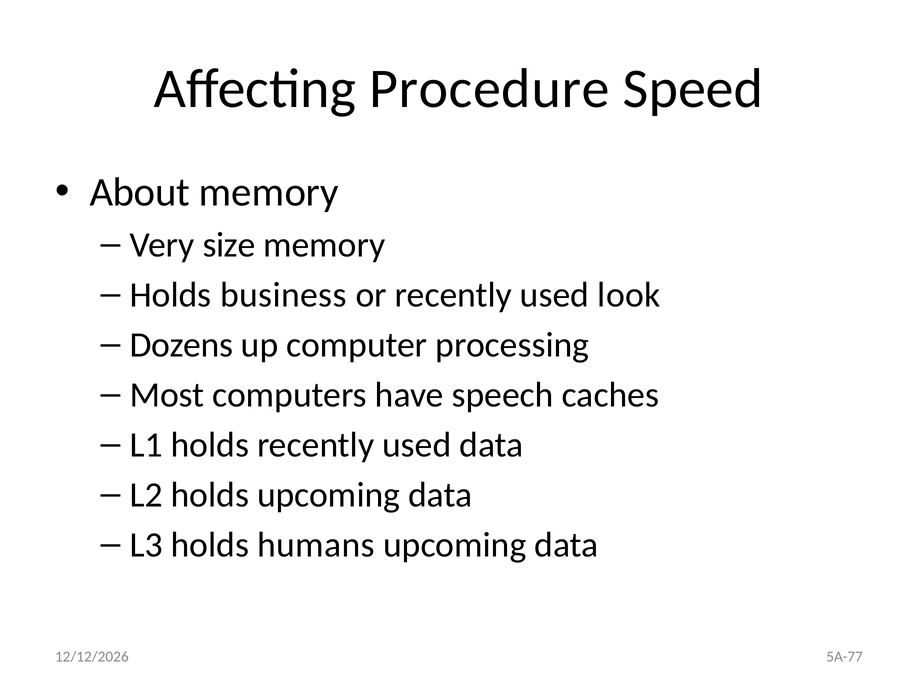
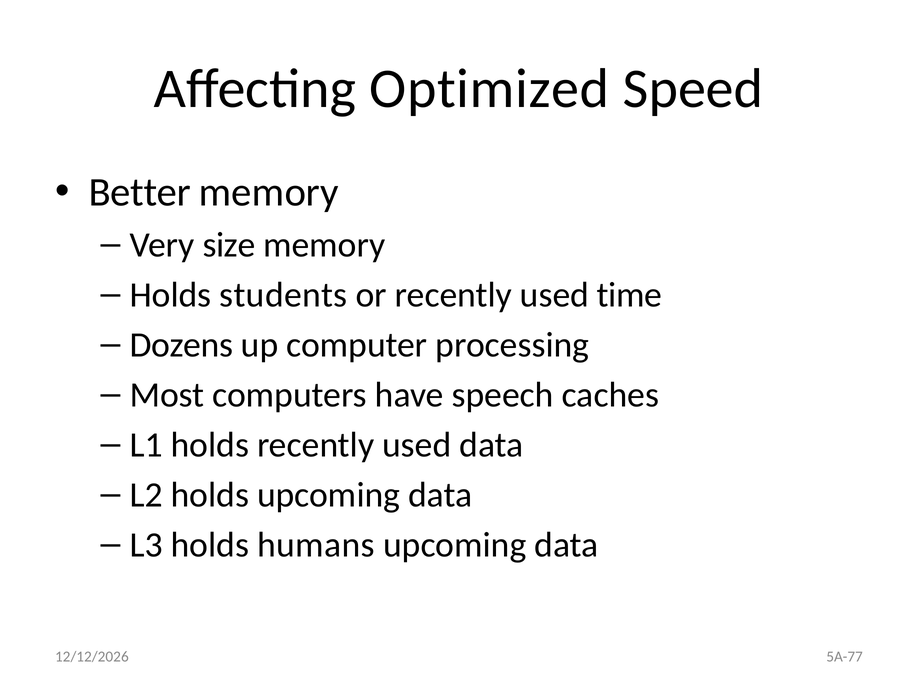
Procedure: Procedure -> Optimized
About: About -> Better
business: business -> students
look: look -> time
